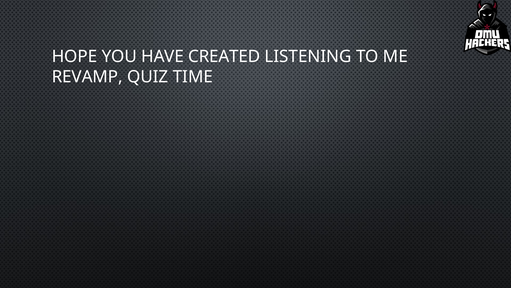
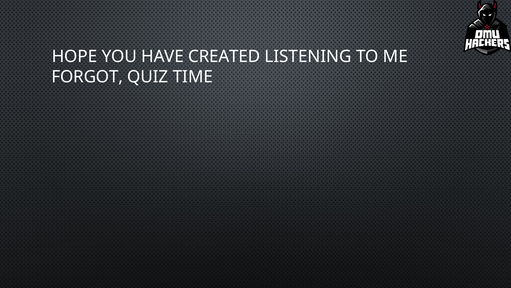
REVAMP: REVAMP -> FORGOT
